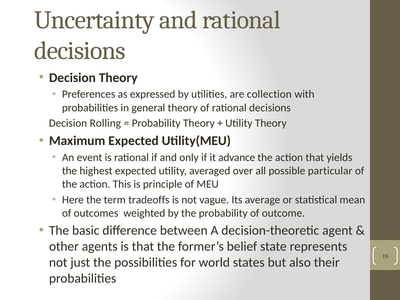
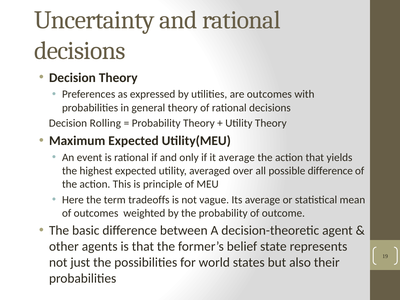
are collection: collection -> outcomes
it advance: advance -> average
possible particular: particular -> difference
